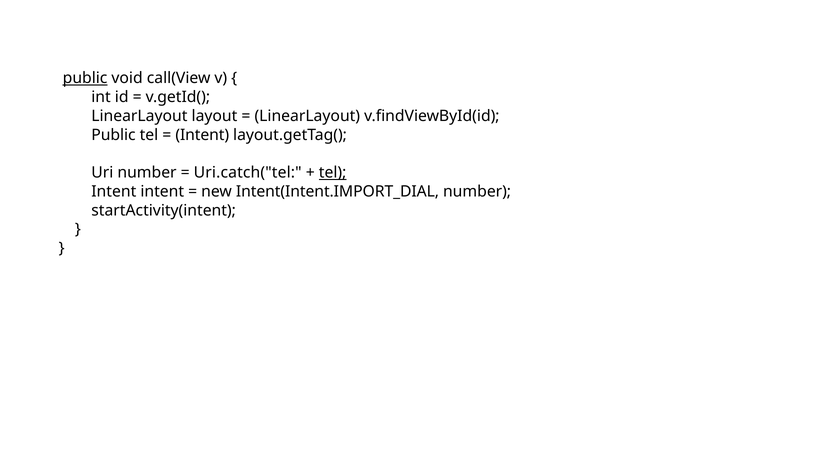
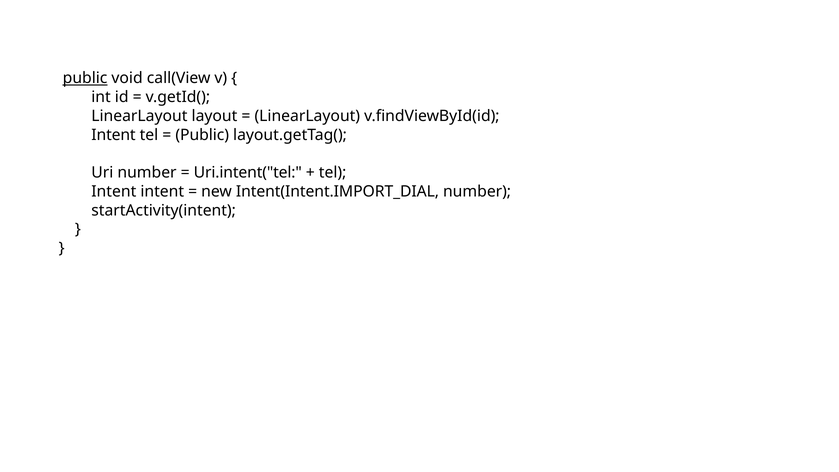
Public at (113, 135): Public -> Intent
Intent at (202, 135): Intent -> Public
Uri.catch("tel: Uri.catch("tel -> Uri.intent("tel
tel at (333, 173) underline: present -> none
